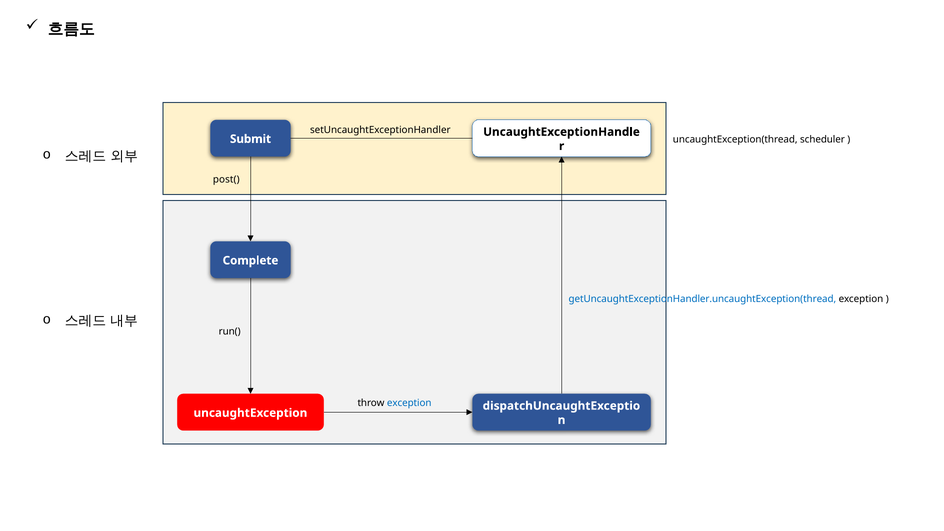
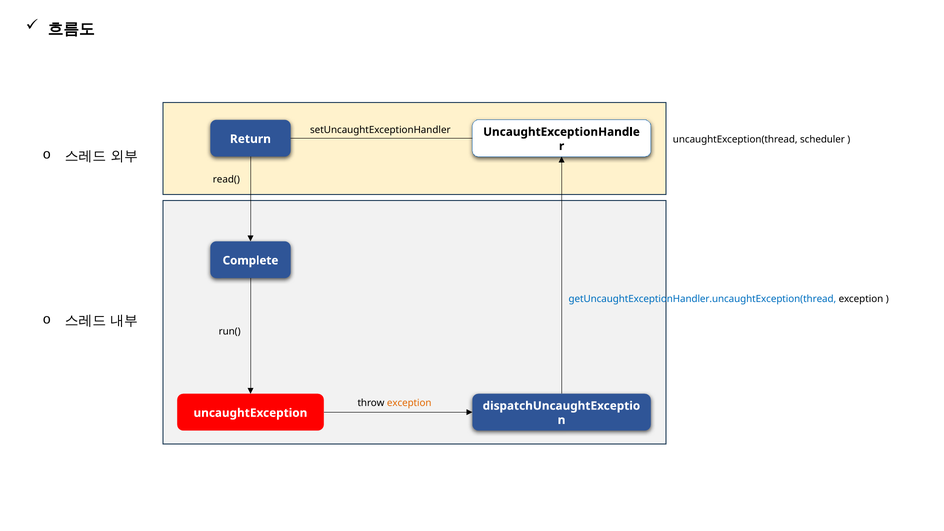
Submit: Submit -> Return
post(: post( -> read(
exception at (409, 403) colour: blue -> orange
